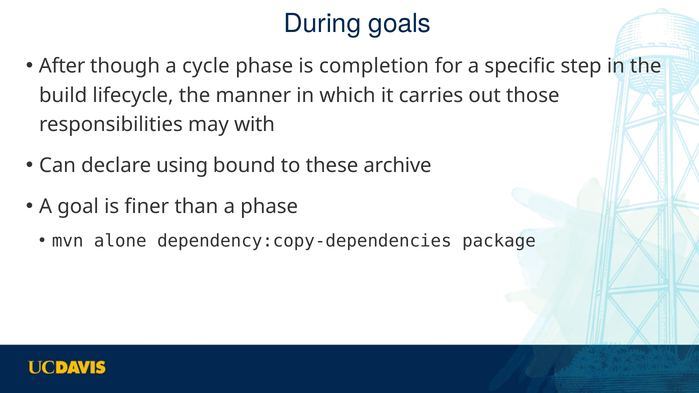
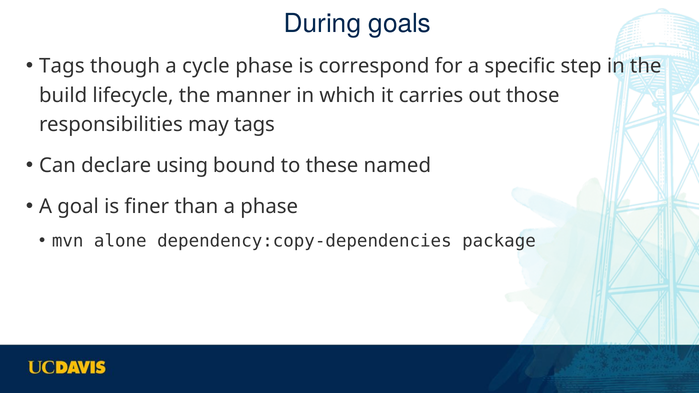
After at (62, 66): After -> Tags
completion: completion -> correspond
may with: with -> tags
archive: archive -> named
